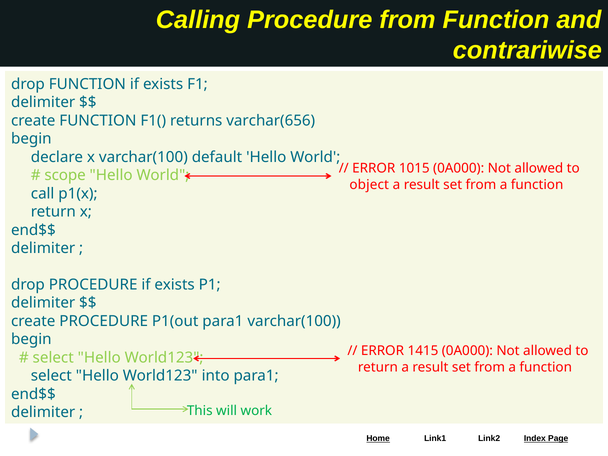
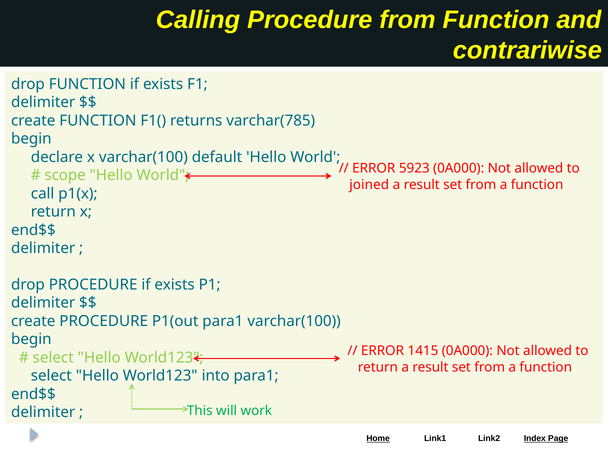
varchar(656: varchar(656 -> varchar(785
1015: 1015 -> 5923
object: object -> joined
